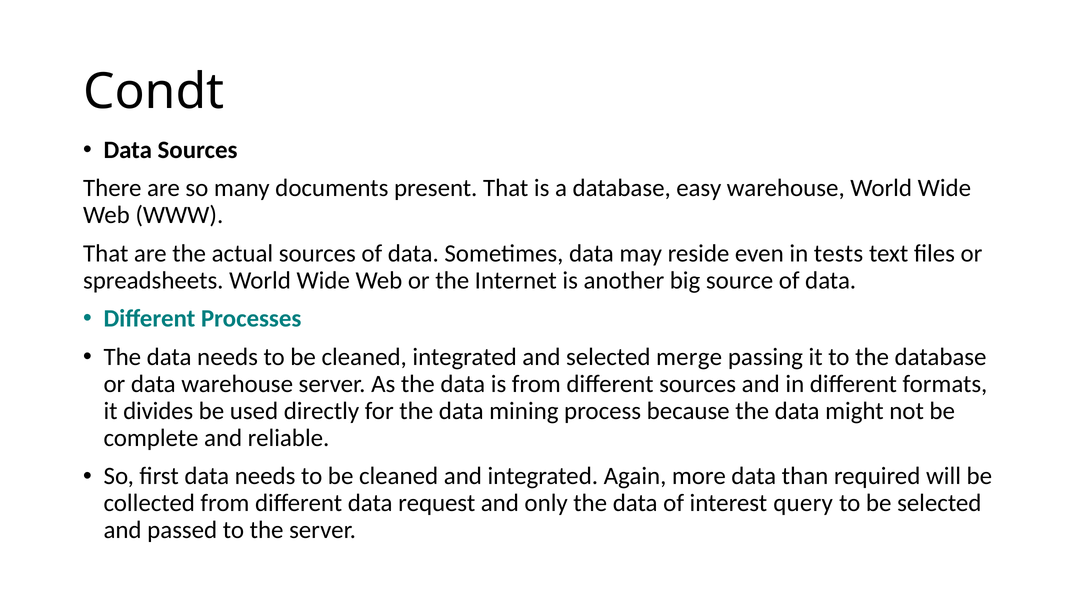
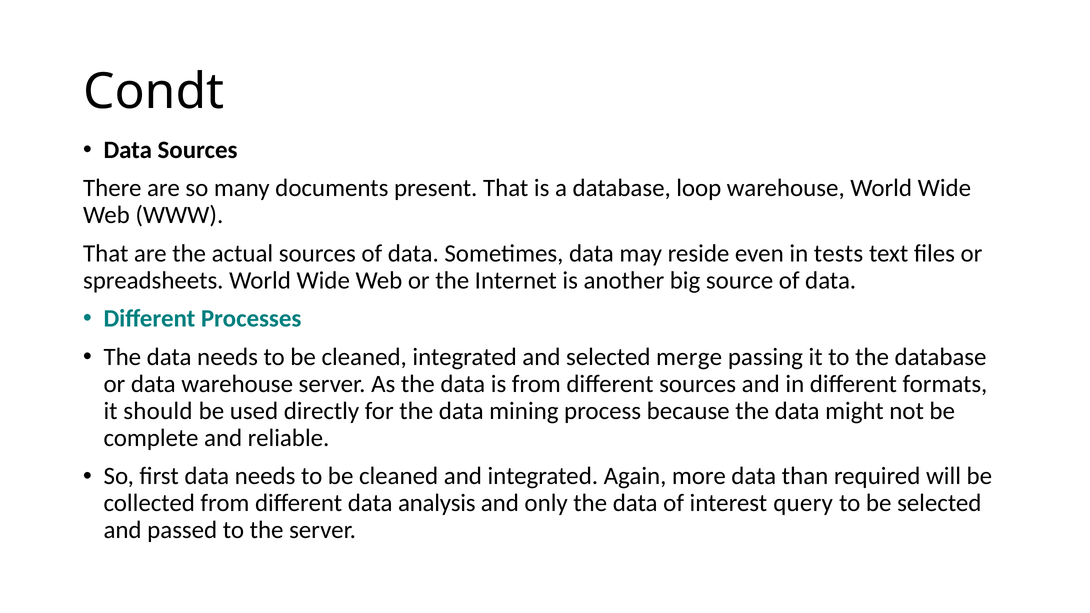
easy: easy -> loop
divides: divides -> should
request: request -> analysis
